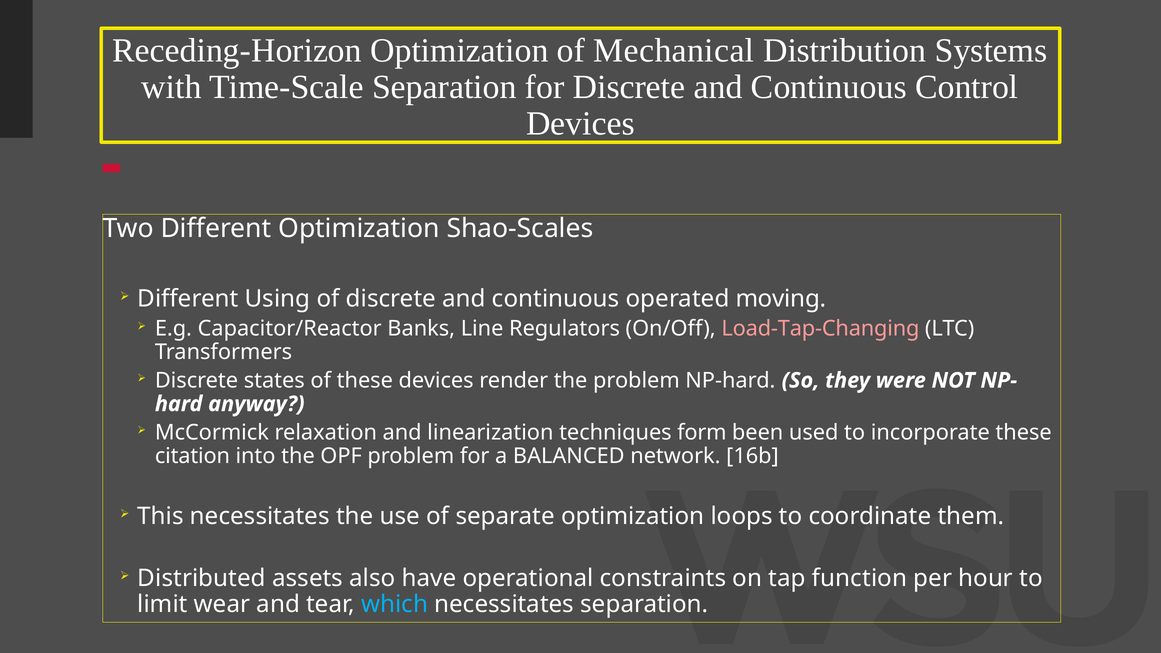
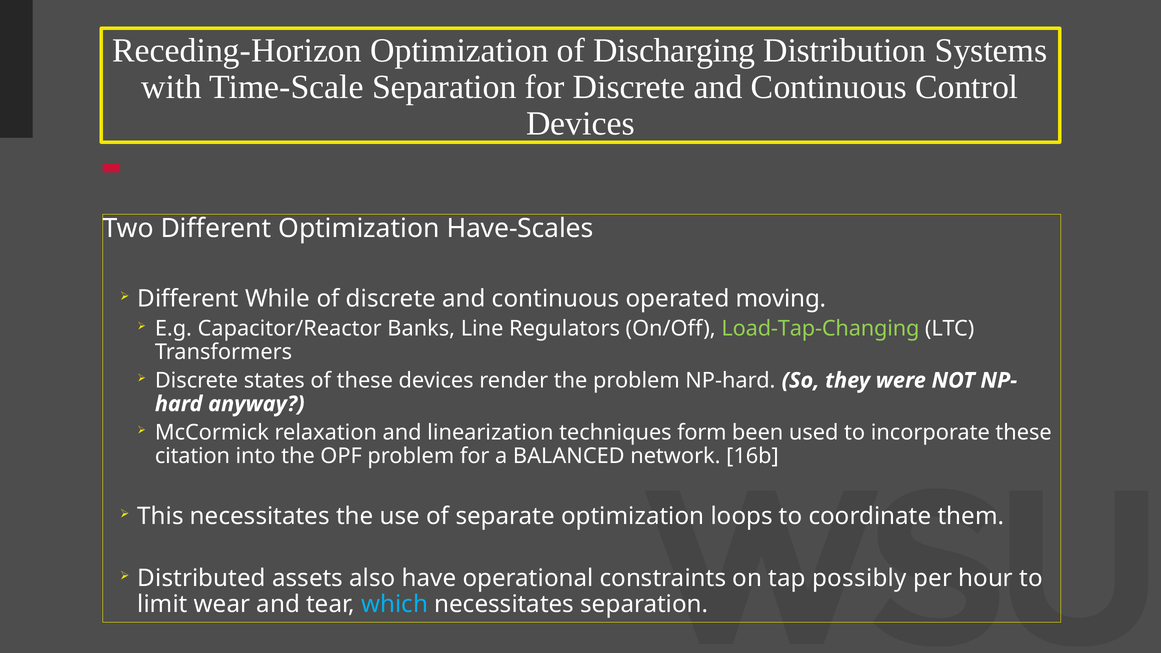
Mechanical: Mechanical -> Discharging
Shao-Scales: Shao-Scales -> Have-Scales
Using: Using -> While
Load-Tap-Changing colour: pink -> light green
function: function -> possibly
